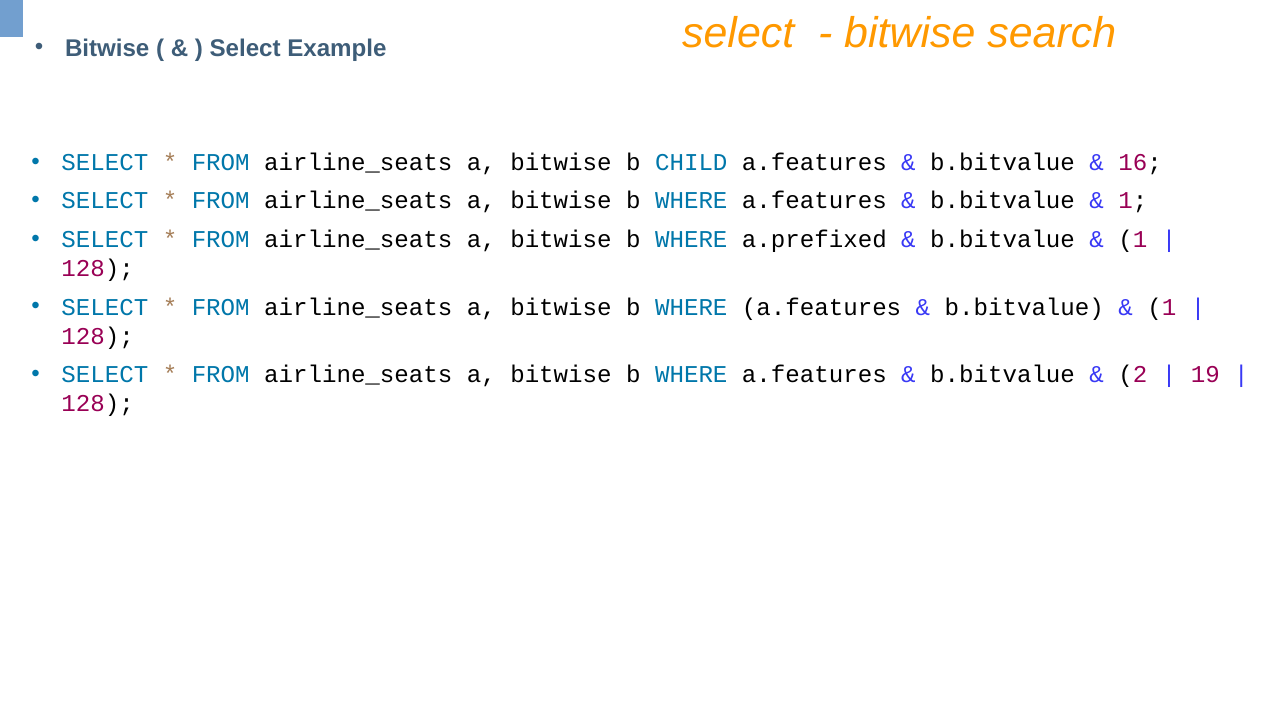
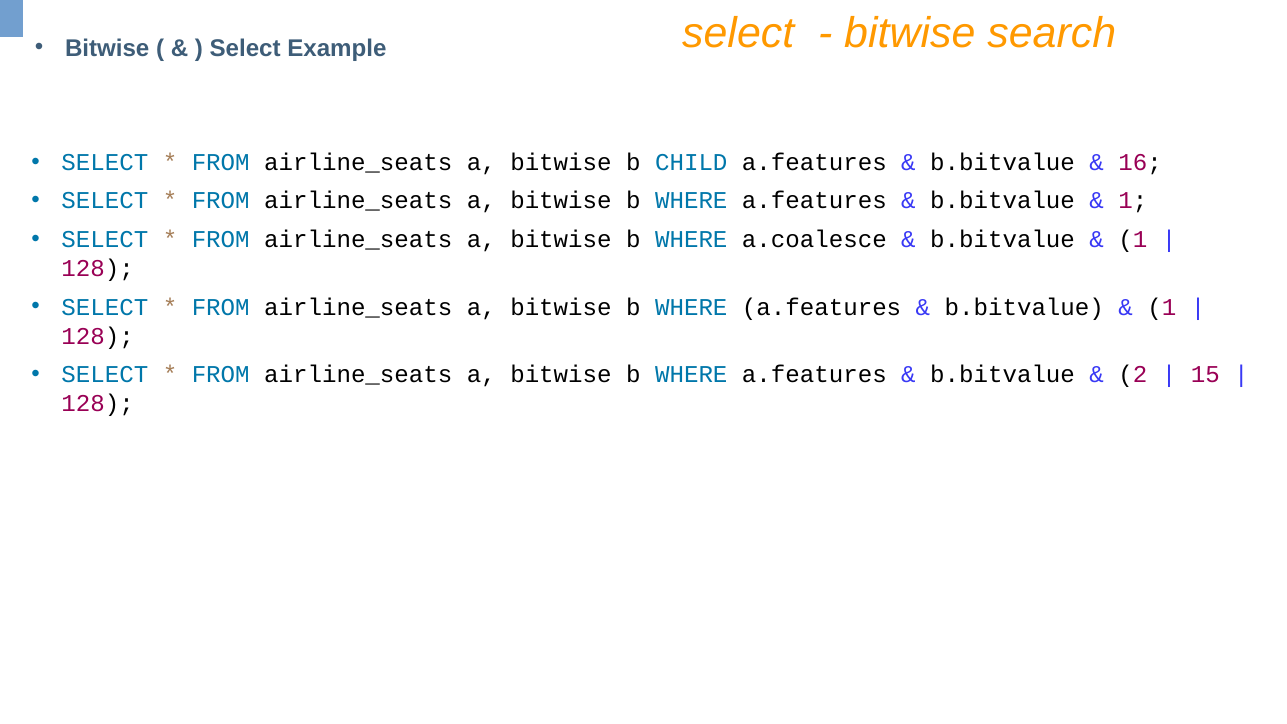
a.prefixed: a.prefixed -> a.coalesce
19: 19 -> 15
